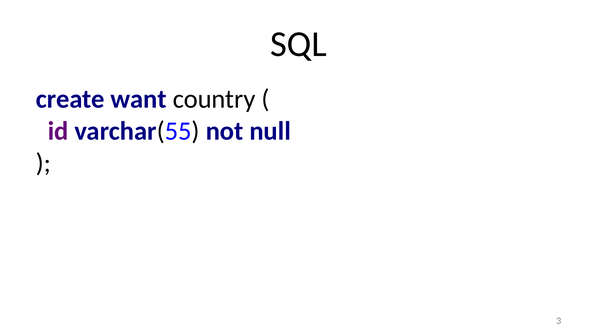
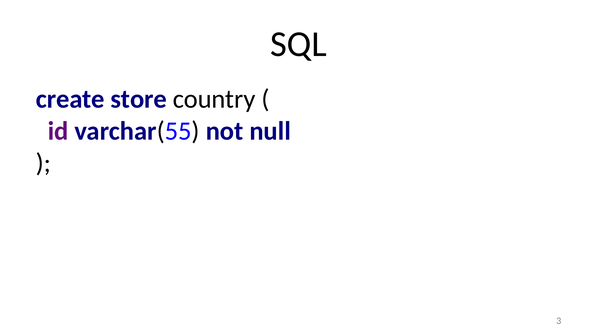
want: want -> store
